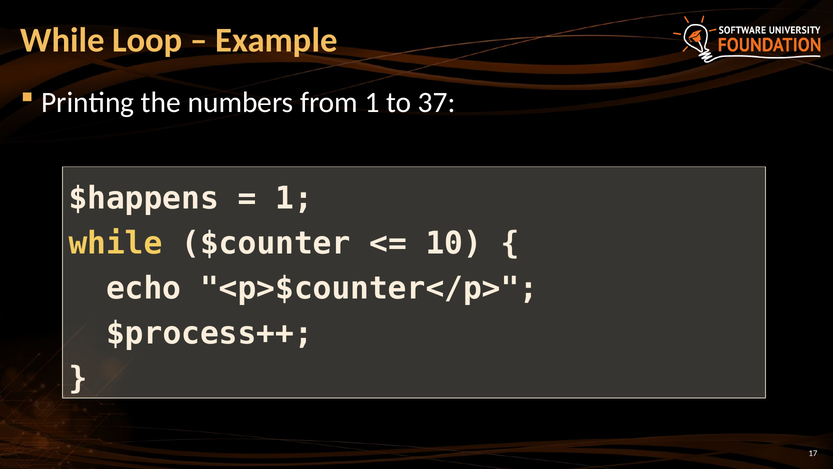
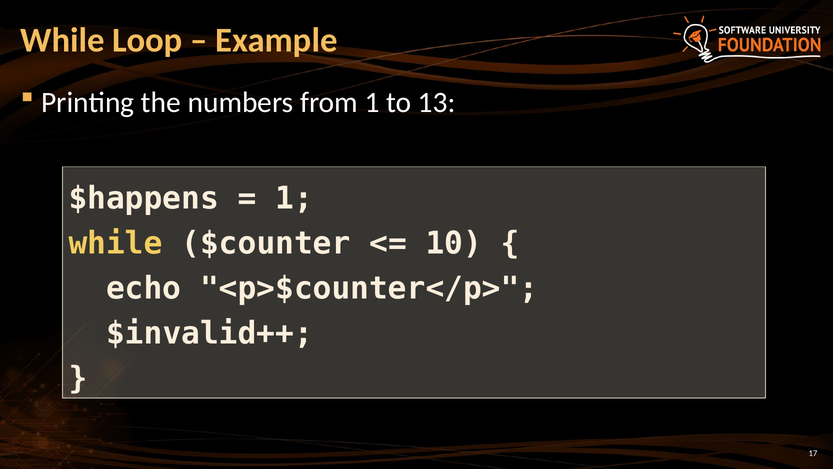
37: 37 -> 13
$process++: $process++ -> $invalid++
